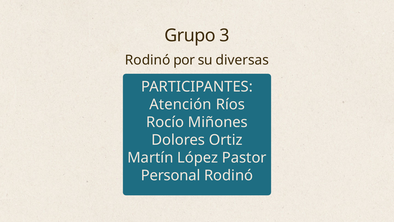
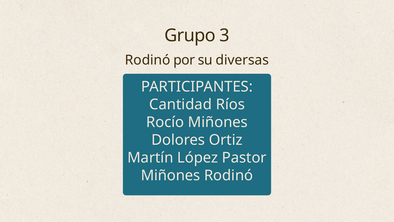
Atención: Atención -> Cantidad
Personal at (171, 175): Personal -> Miñones
